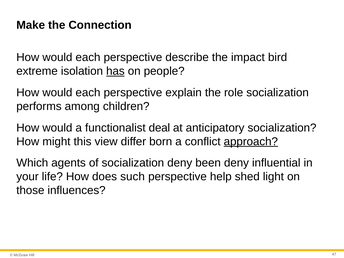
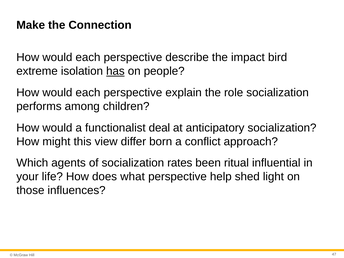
approach underline: present -> none
socialization deny: deny -> rates
been deny: deny -> ritual
such: such -> what
